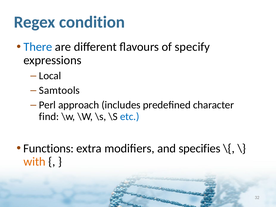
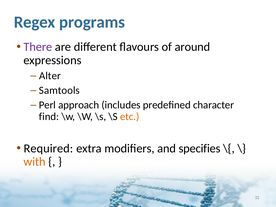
condition: condition -> programs
There colour: blue -> purple
specify: specify -> around
Local: Local -> Alter
etc colour: blue -> orange
Functions: Functions -> Required
